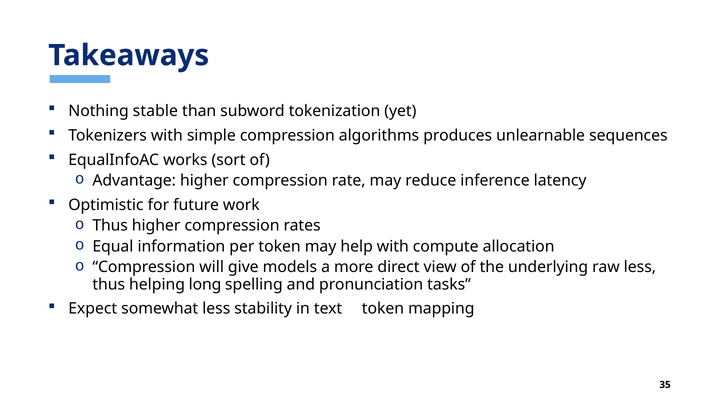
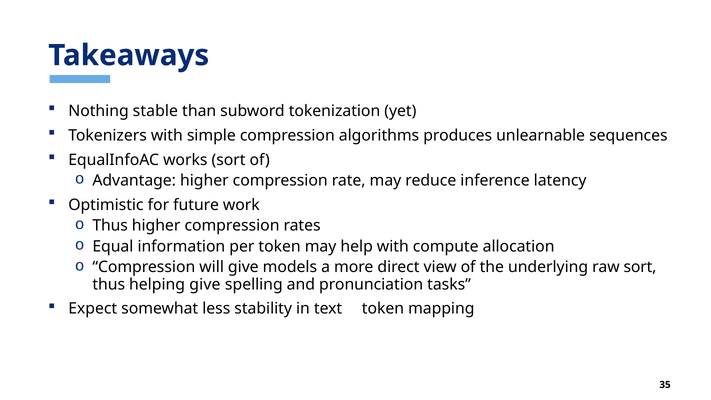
raw less: less -> sort
helping long: long -> give
